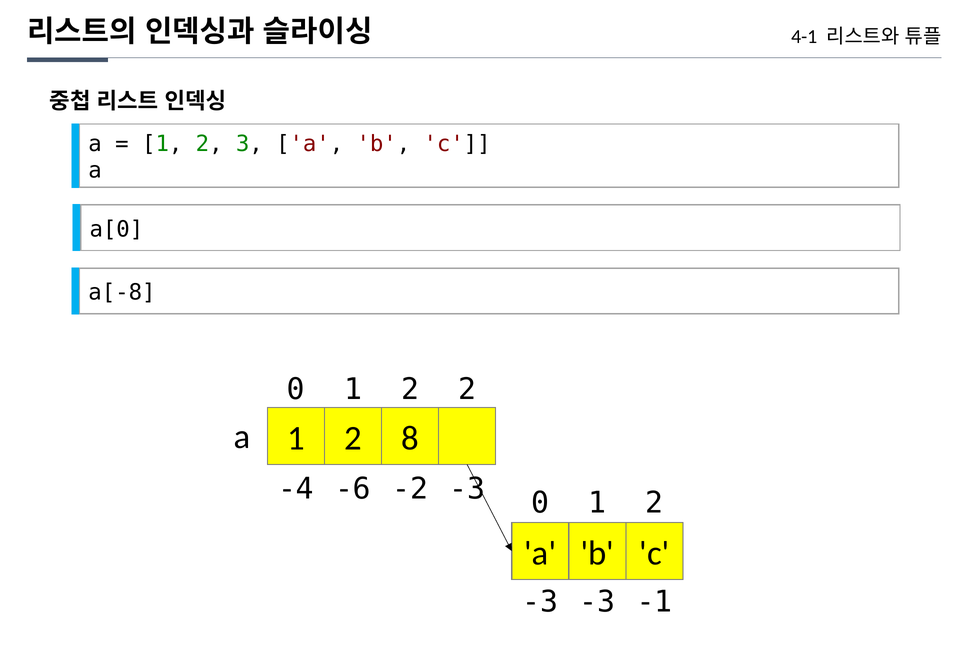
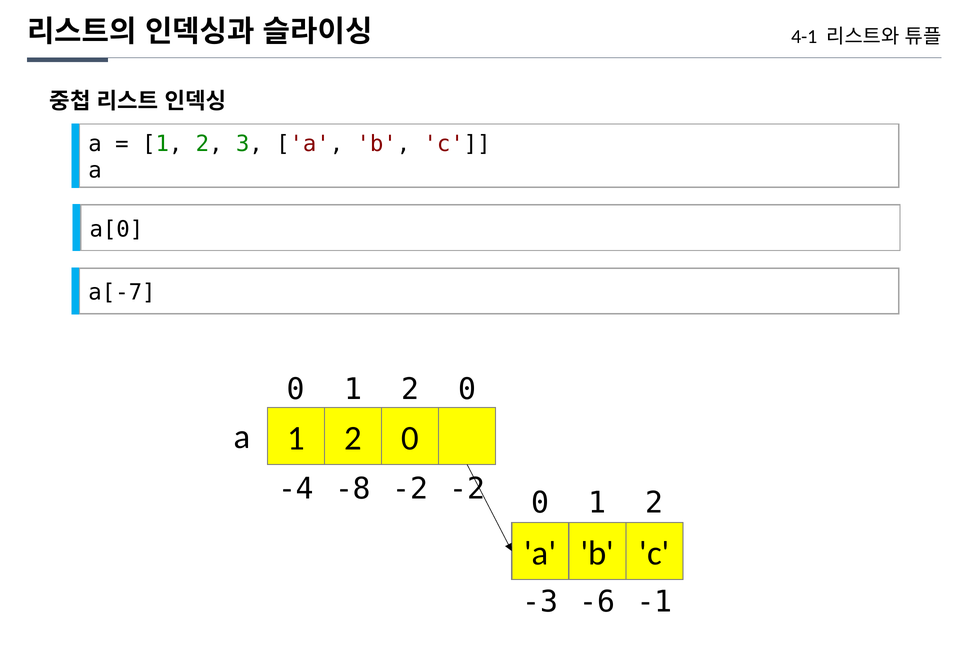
a[-8: a[-8 -> a[-7
0 1 2 2: 2 -> 0
8 at (410, 438): 8 -> 0
-6: -6 -> -8
-2 -3: -3 -> -2
-3 -3: -3 -> -6
